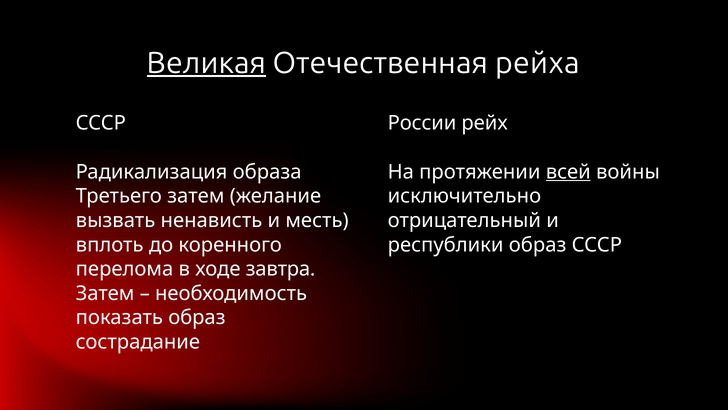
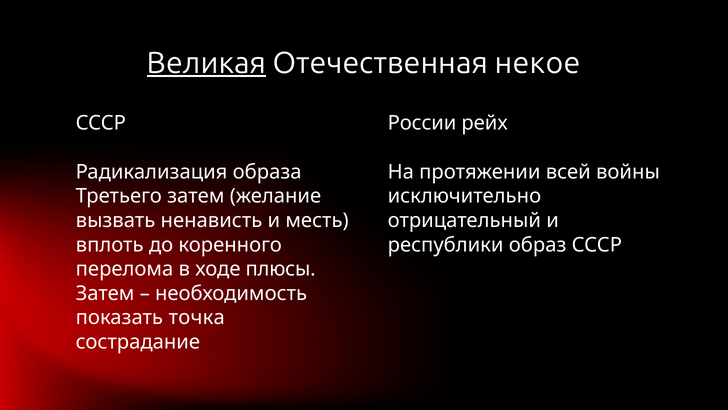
рейха: рейха -> некое
всей underline: present -> none
завтра: завтра -> плюсы
показать образ: образ -> точка
